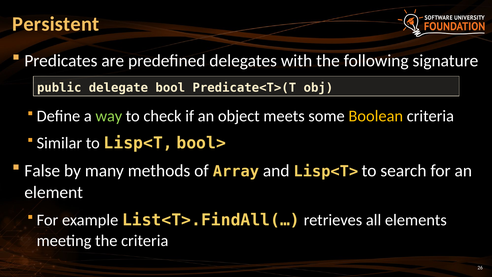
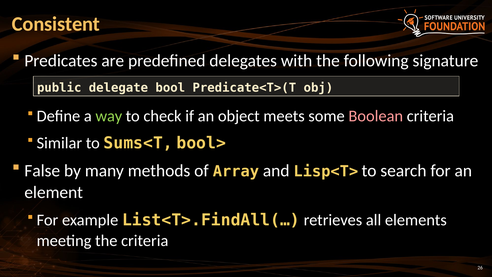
Persistent: Persistent -> Consistent
Boolean colour: yellow -> pink
Lisp<T: Lisp<T -> Sums<T
